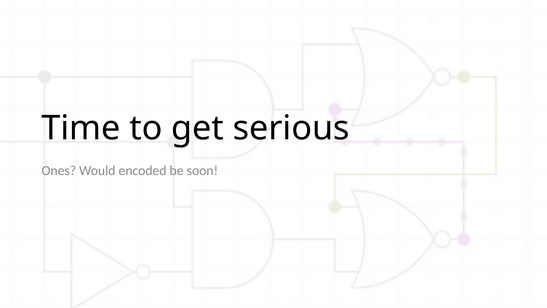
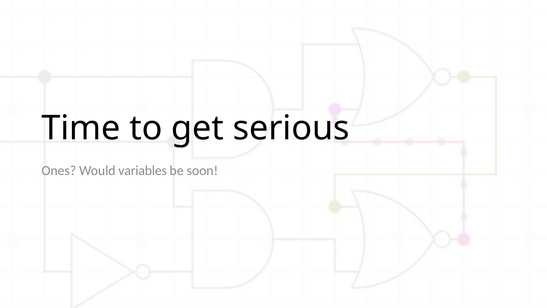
encoded: encoded -> variables
